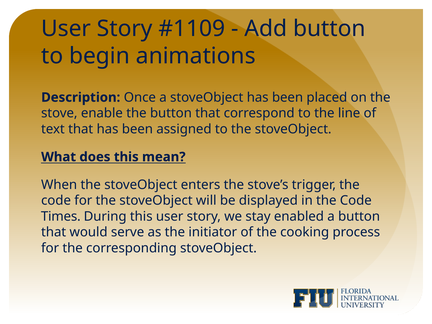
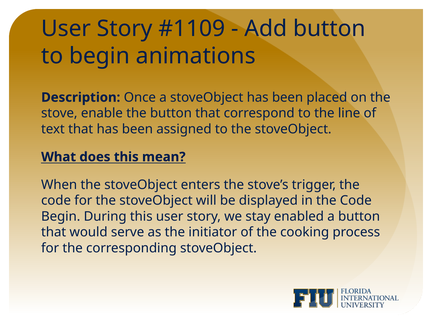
Times at (61, 216): Times -> Begin
